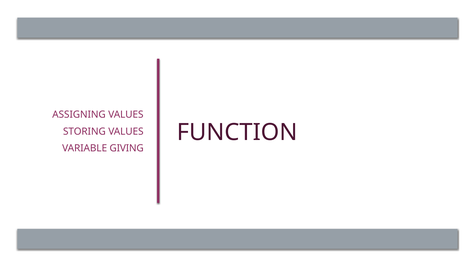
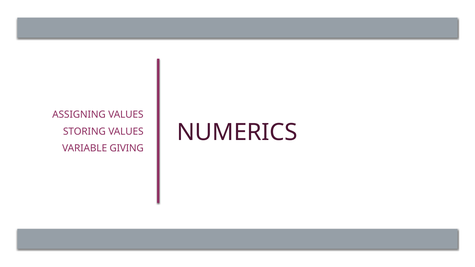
FUNCTION: FUNCTION -> NUMERICS
